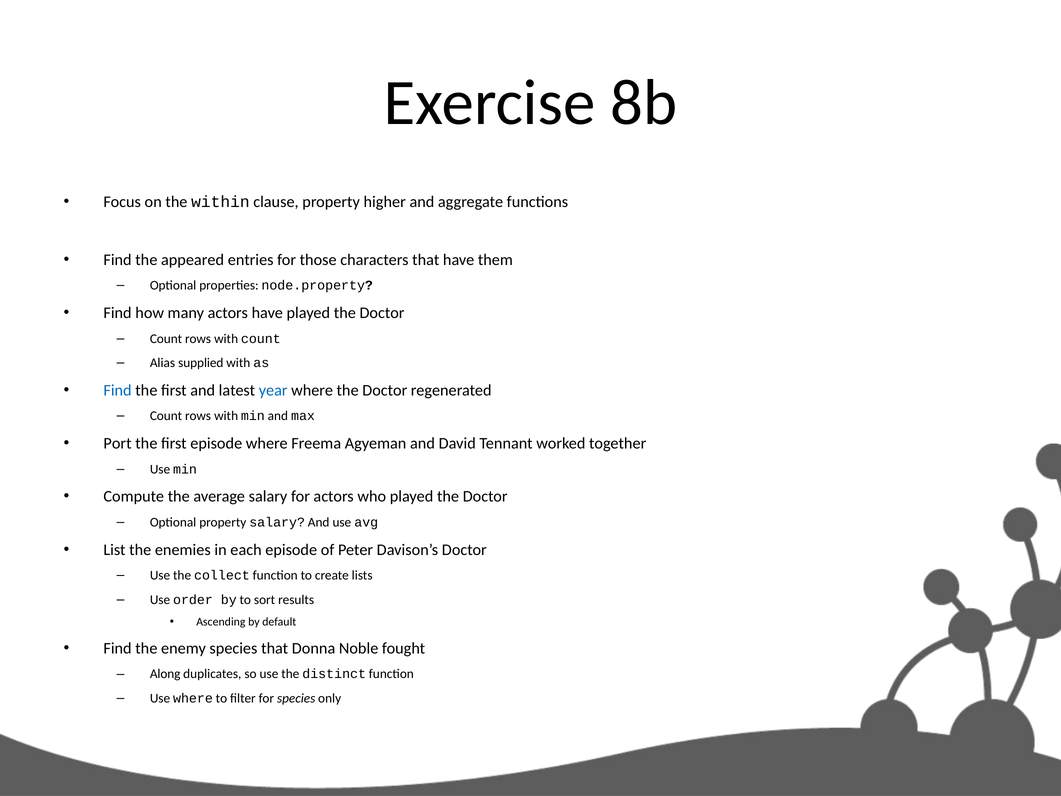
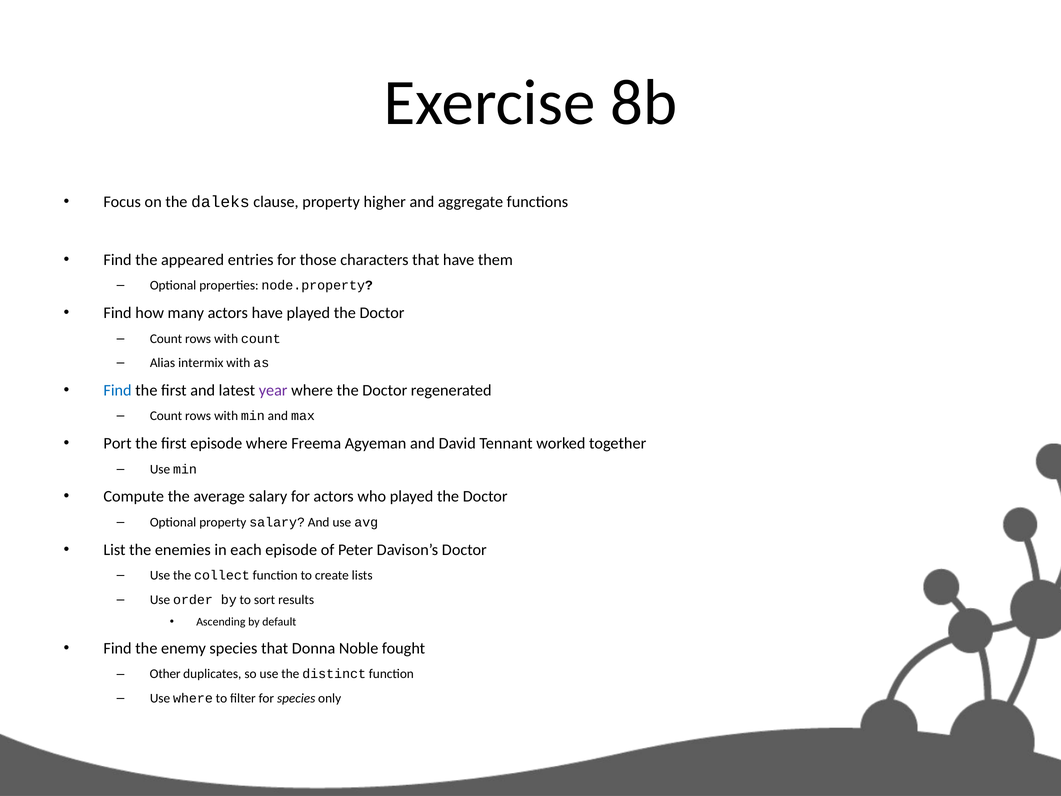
within: within -> daleks
supplied: supplied -> intermix
year colour: blue -> purple
Along: Along -> Other
